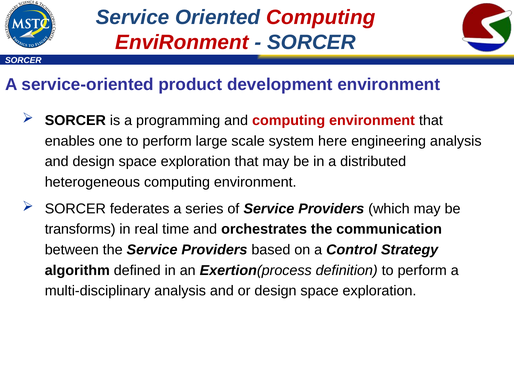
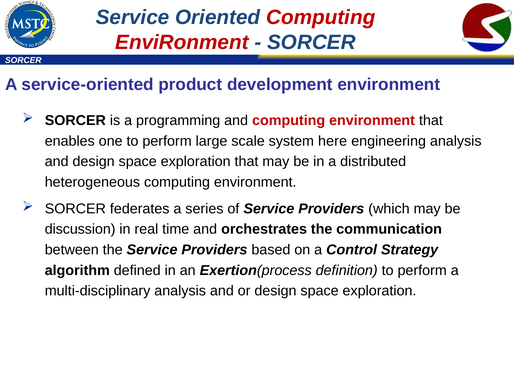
transforms: transforms -> discussion
